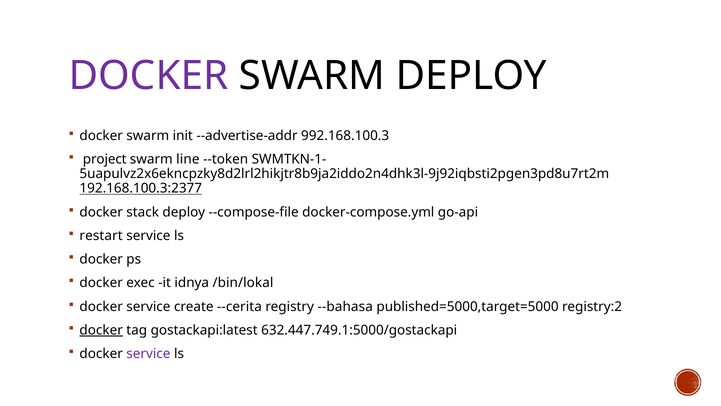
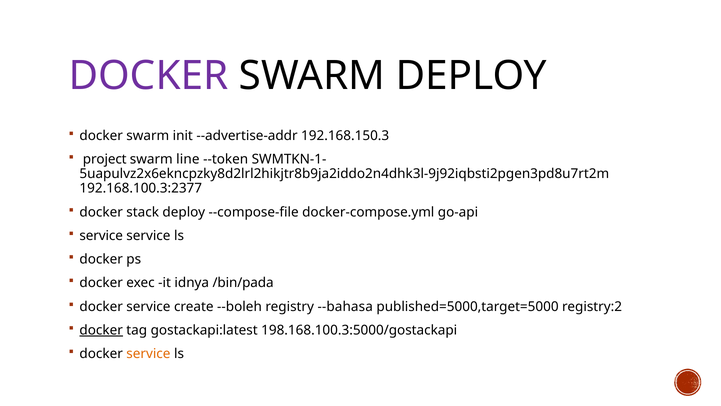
992.168.100.3: 992.168.100.3 -> 192.168.150.3
192.168.100.3:2377 underline: present -> none
restart at (101, 235): restart -> service
/bin/lokal: /bin/lokal -> /bin/pada
--cerita: --cerita -> --boleh
632.447.749.1:5000/gostackapi: 632.447.749.1:5000/gostackapi -> 198.168.100.3:5000/gostackapi
service at (148, 353) colour: purple -> orange
